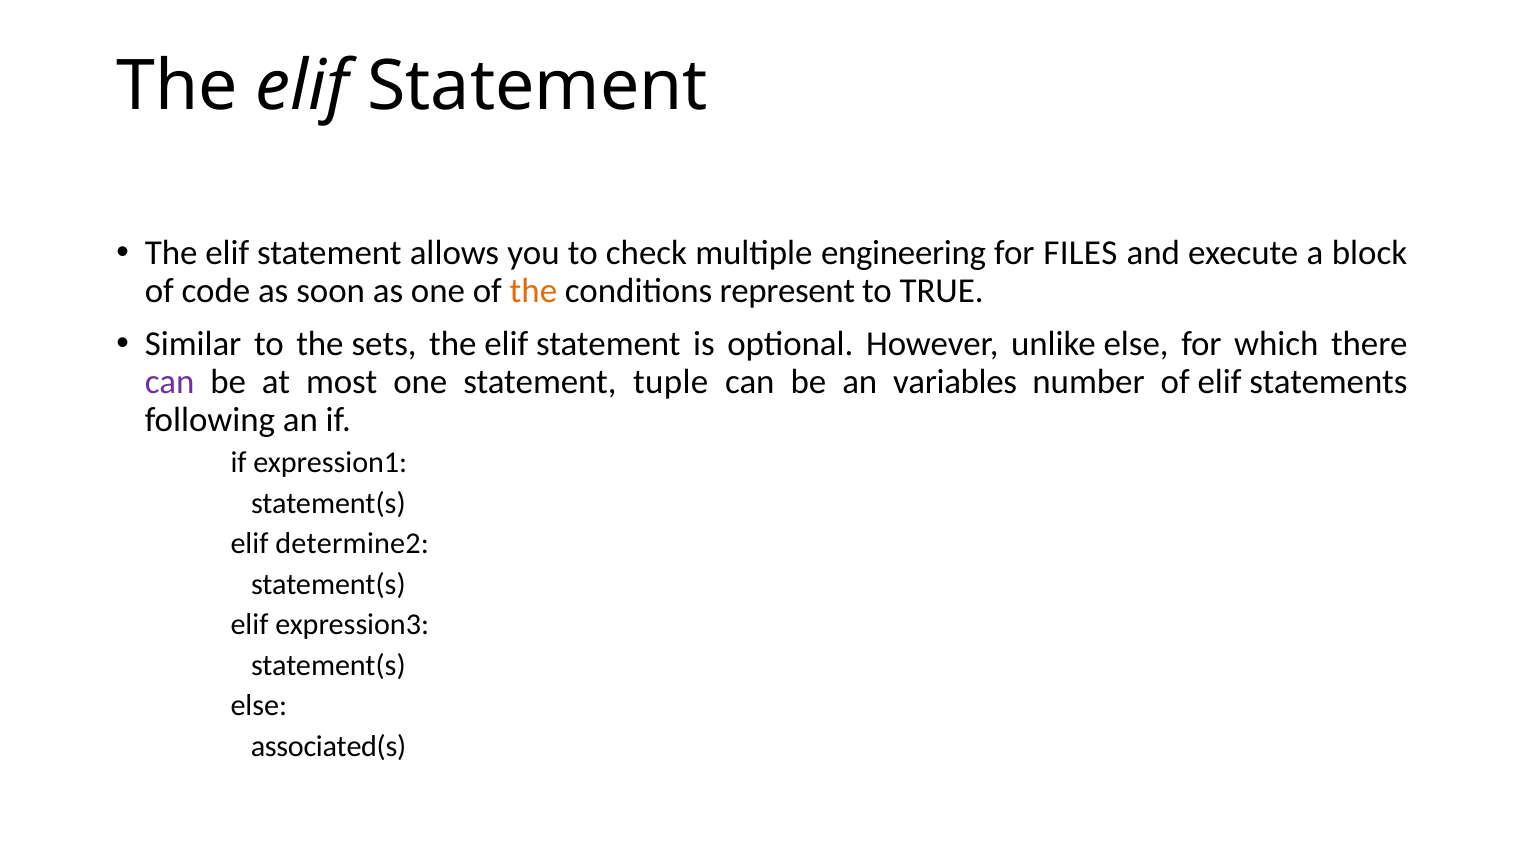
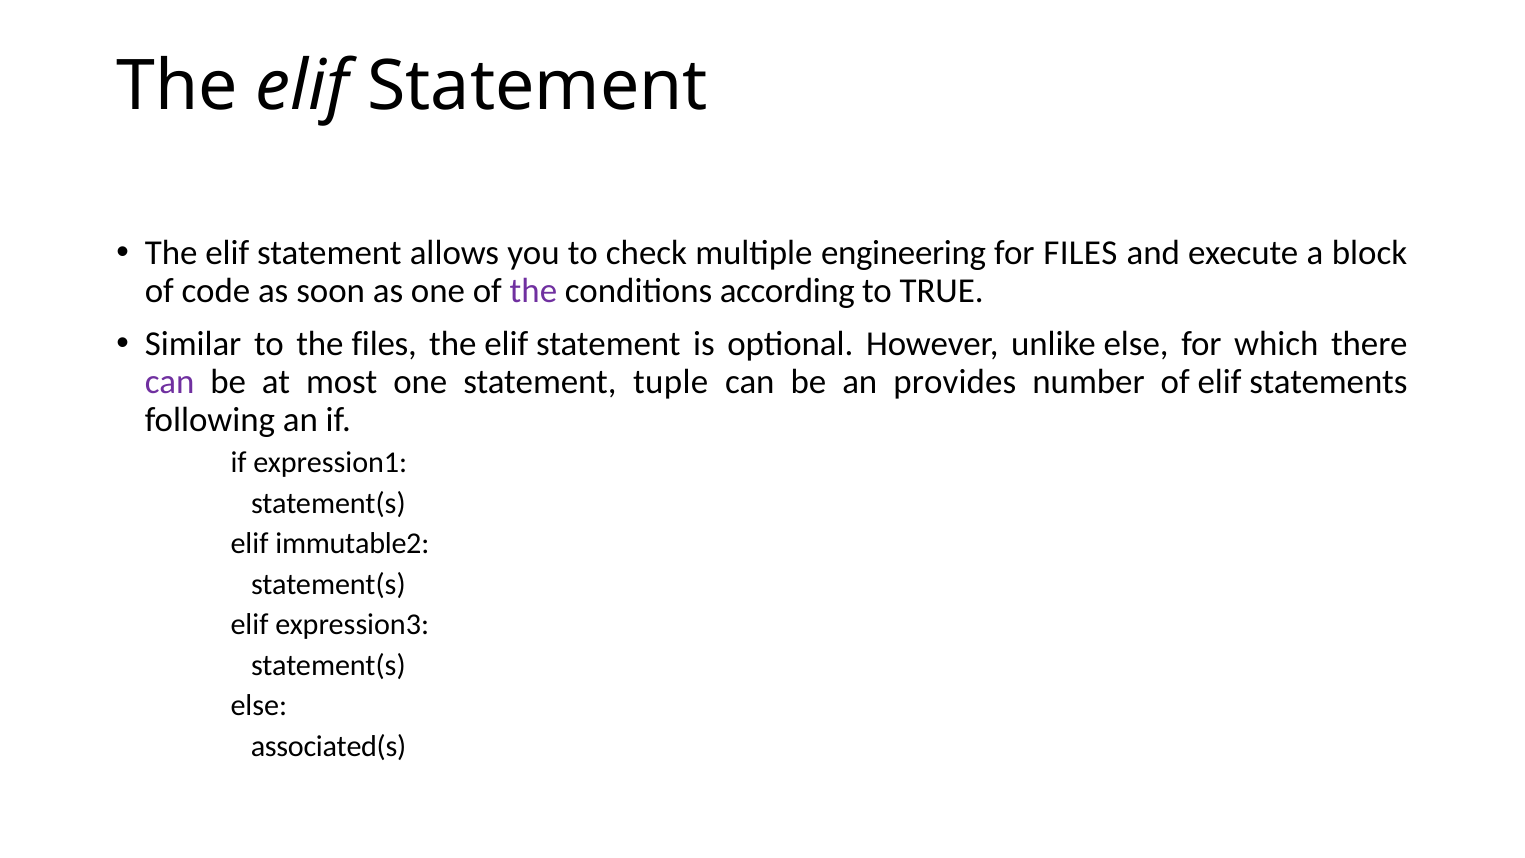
the at (533, 290) colour: orange -> purple
represent: represent -> according
the sets: sets -> files
variables: variables -> provides
determine2: determine2 -> immutable2
